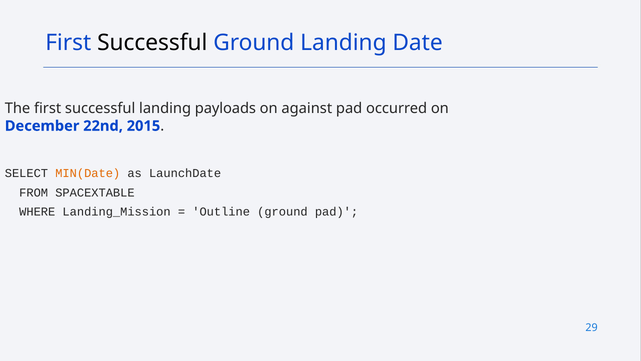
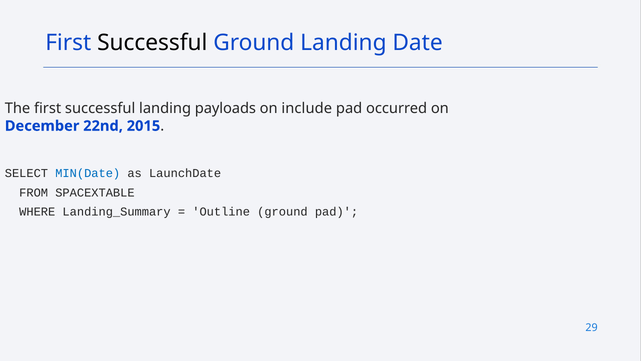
against: against -> include
MIN(Date colour: orange -> blue
Landing_Mission: Landing_Mission -> Landing_Summary
